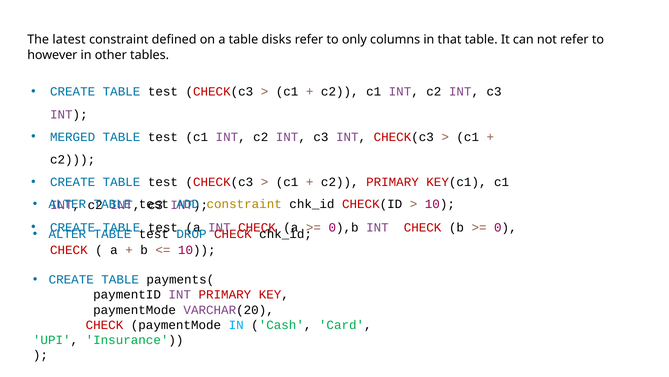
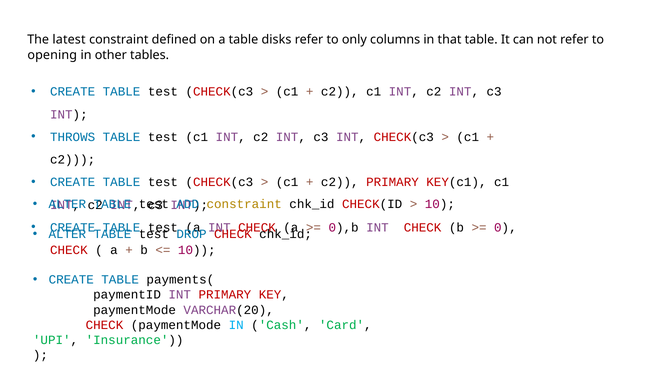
however: however -> opening
MERGED: MERGED -> THROWS
